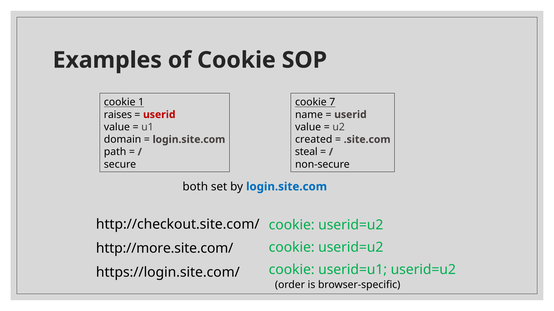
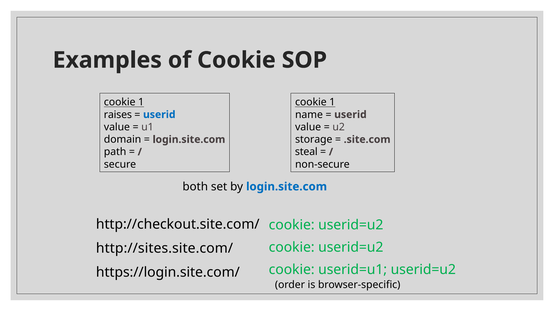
7 at (332, 102): 7 -> 1
userid at (159, 115) colour: red -> blue
created: created -> storage
http://more.site.com/: http://more.site.com/ -> http://sites.site.com/
